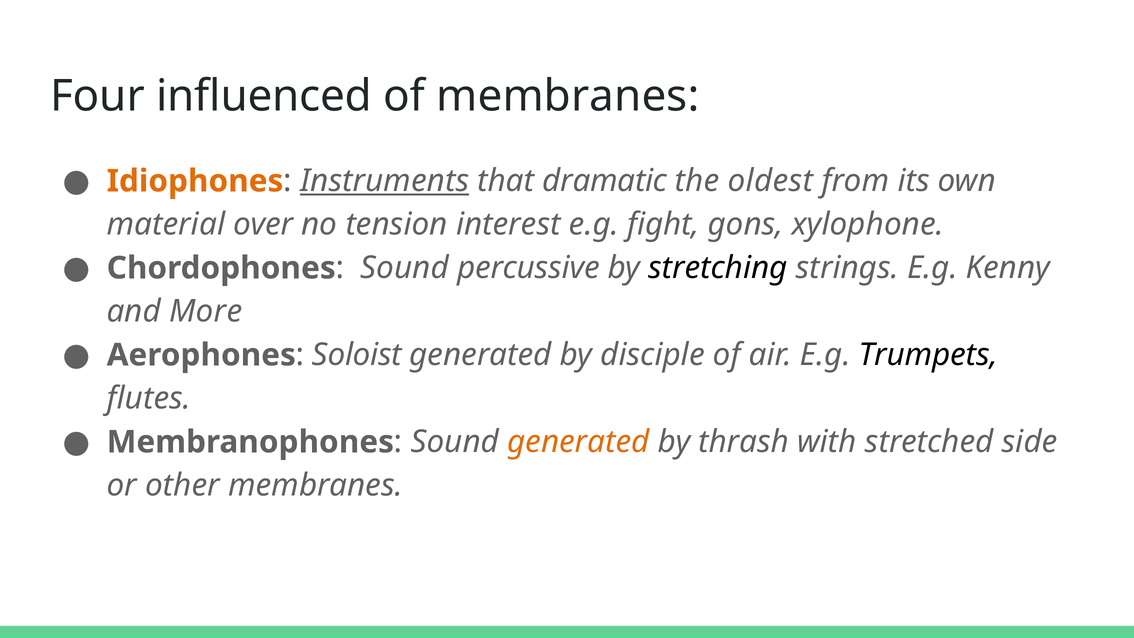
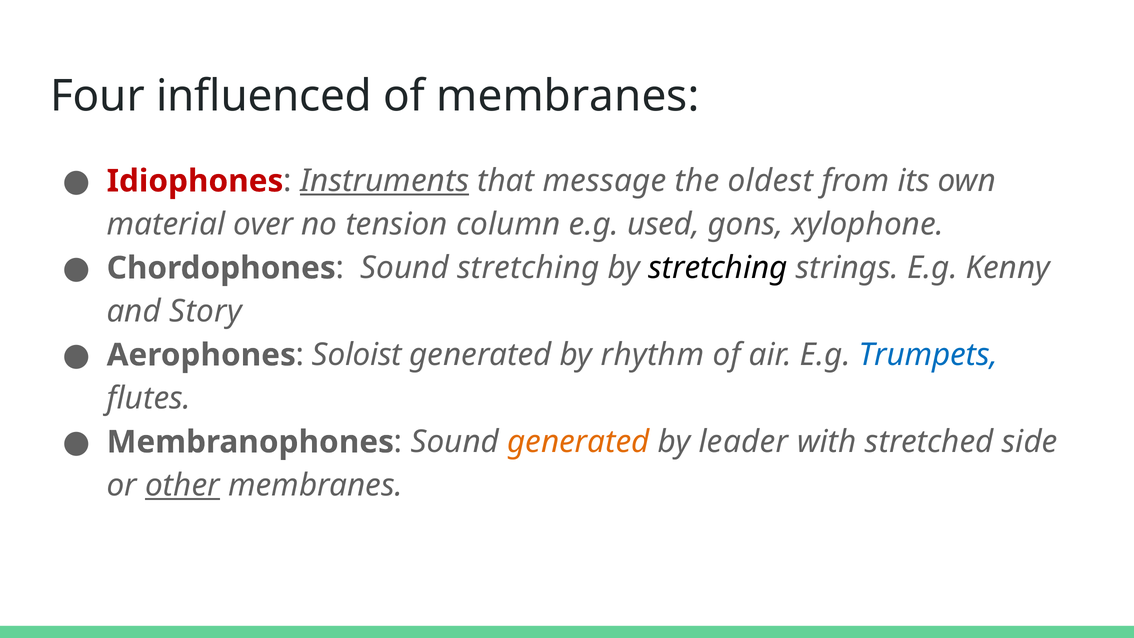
Idiophones colour: orange -> red
dramatic: dramatic -> message
interest: interest -> column
fight: fight -> used
Sound percussive: percussive -> stretching
More: More -> Story
disciple: disciple -> rhythm
Trumpets colour: black -> blue
thrash: thrash -> leader
other underline: none -> present
